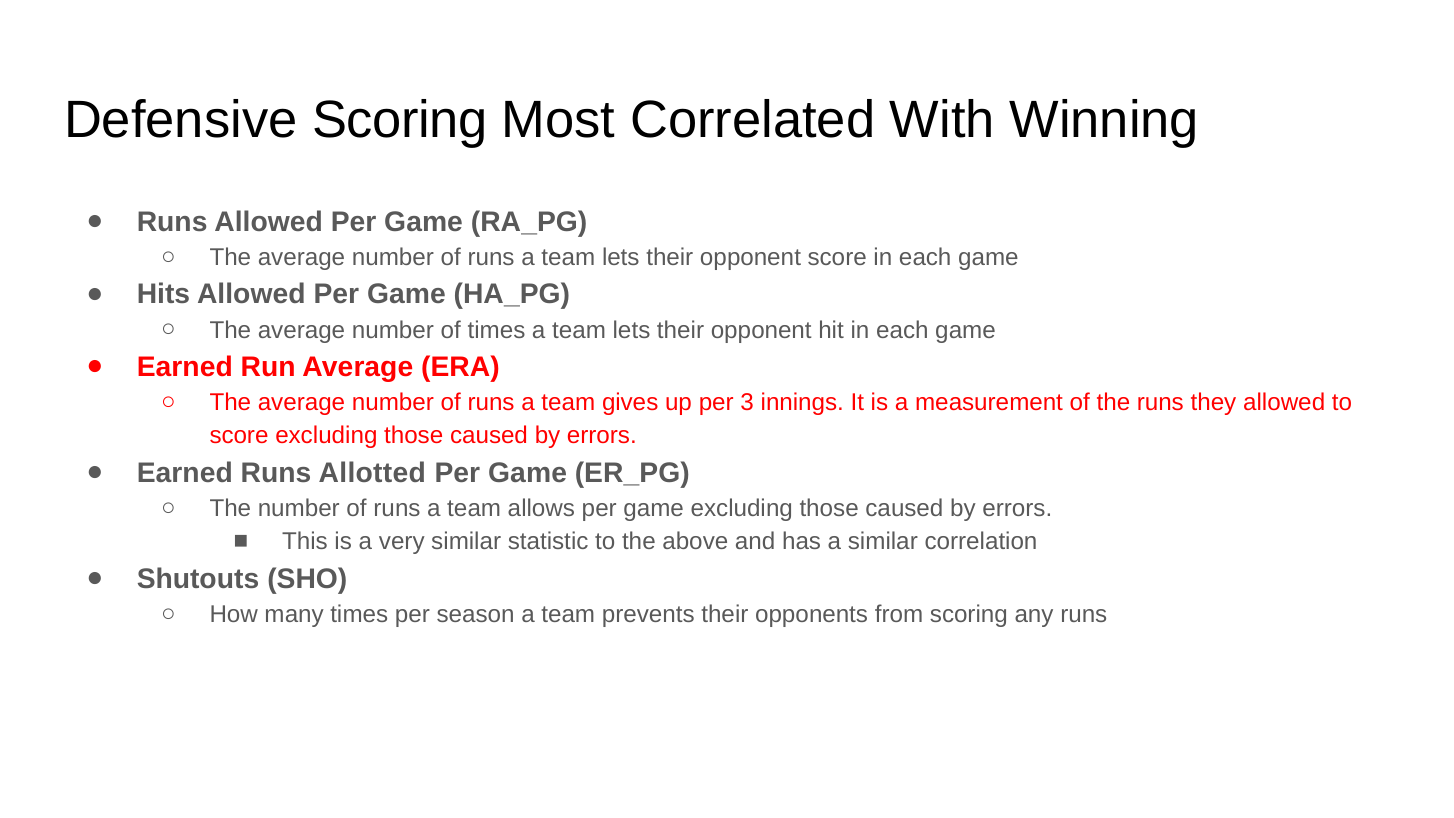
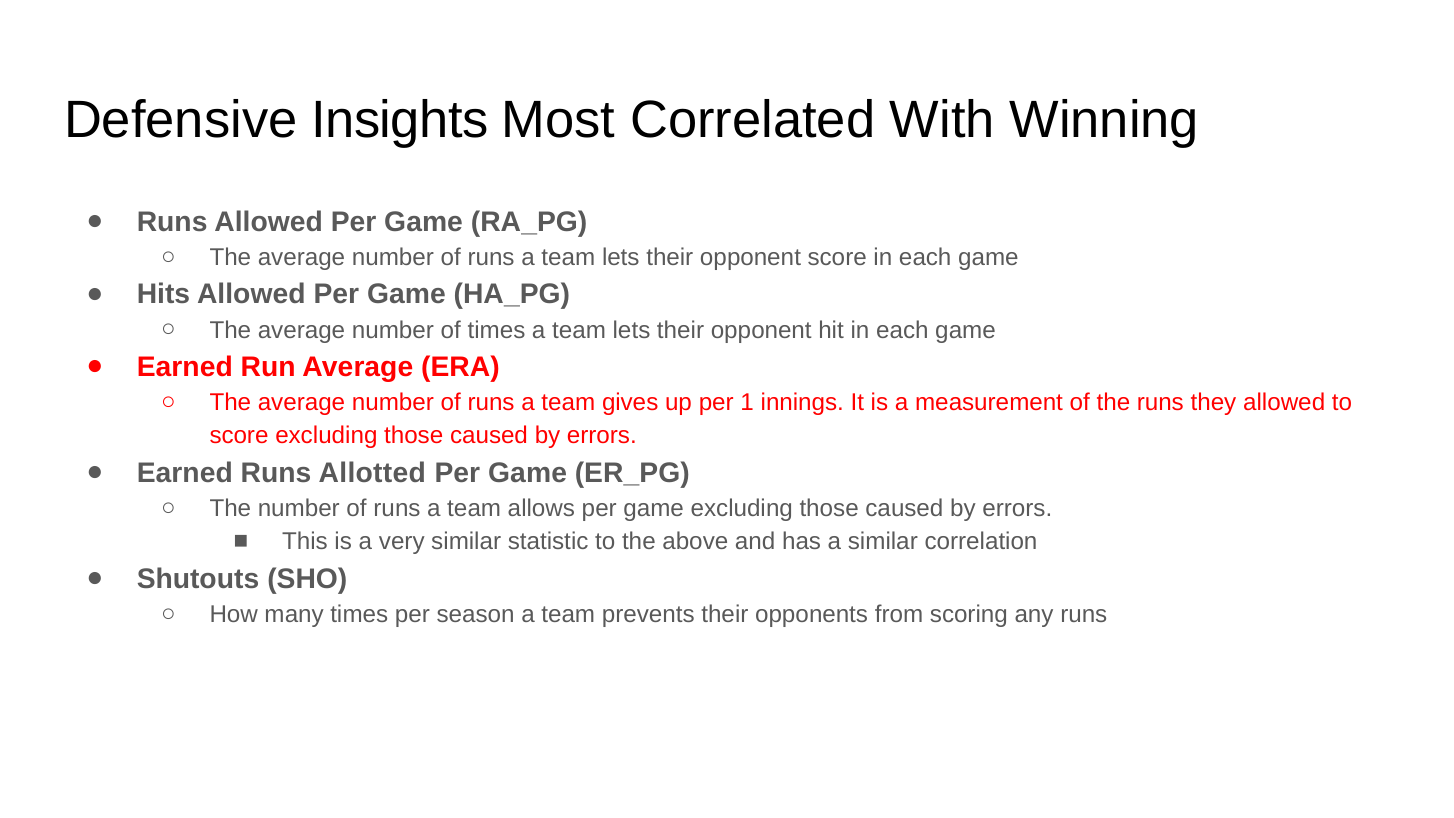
Defensive Scoring: Scoring -> Insights
3: 3 -> 1
